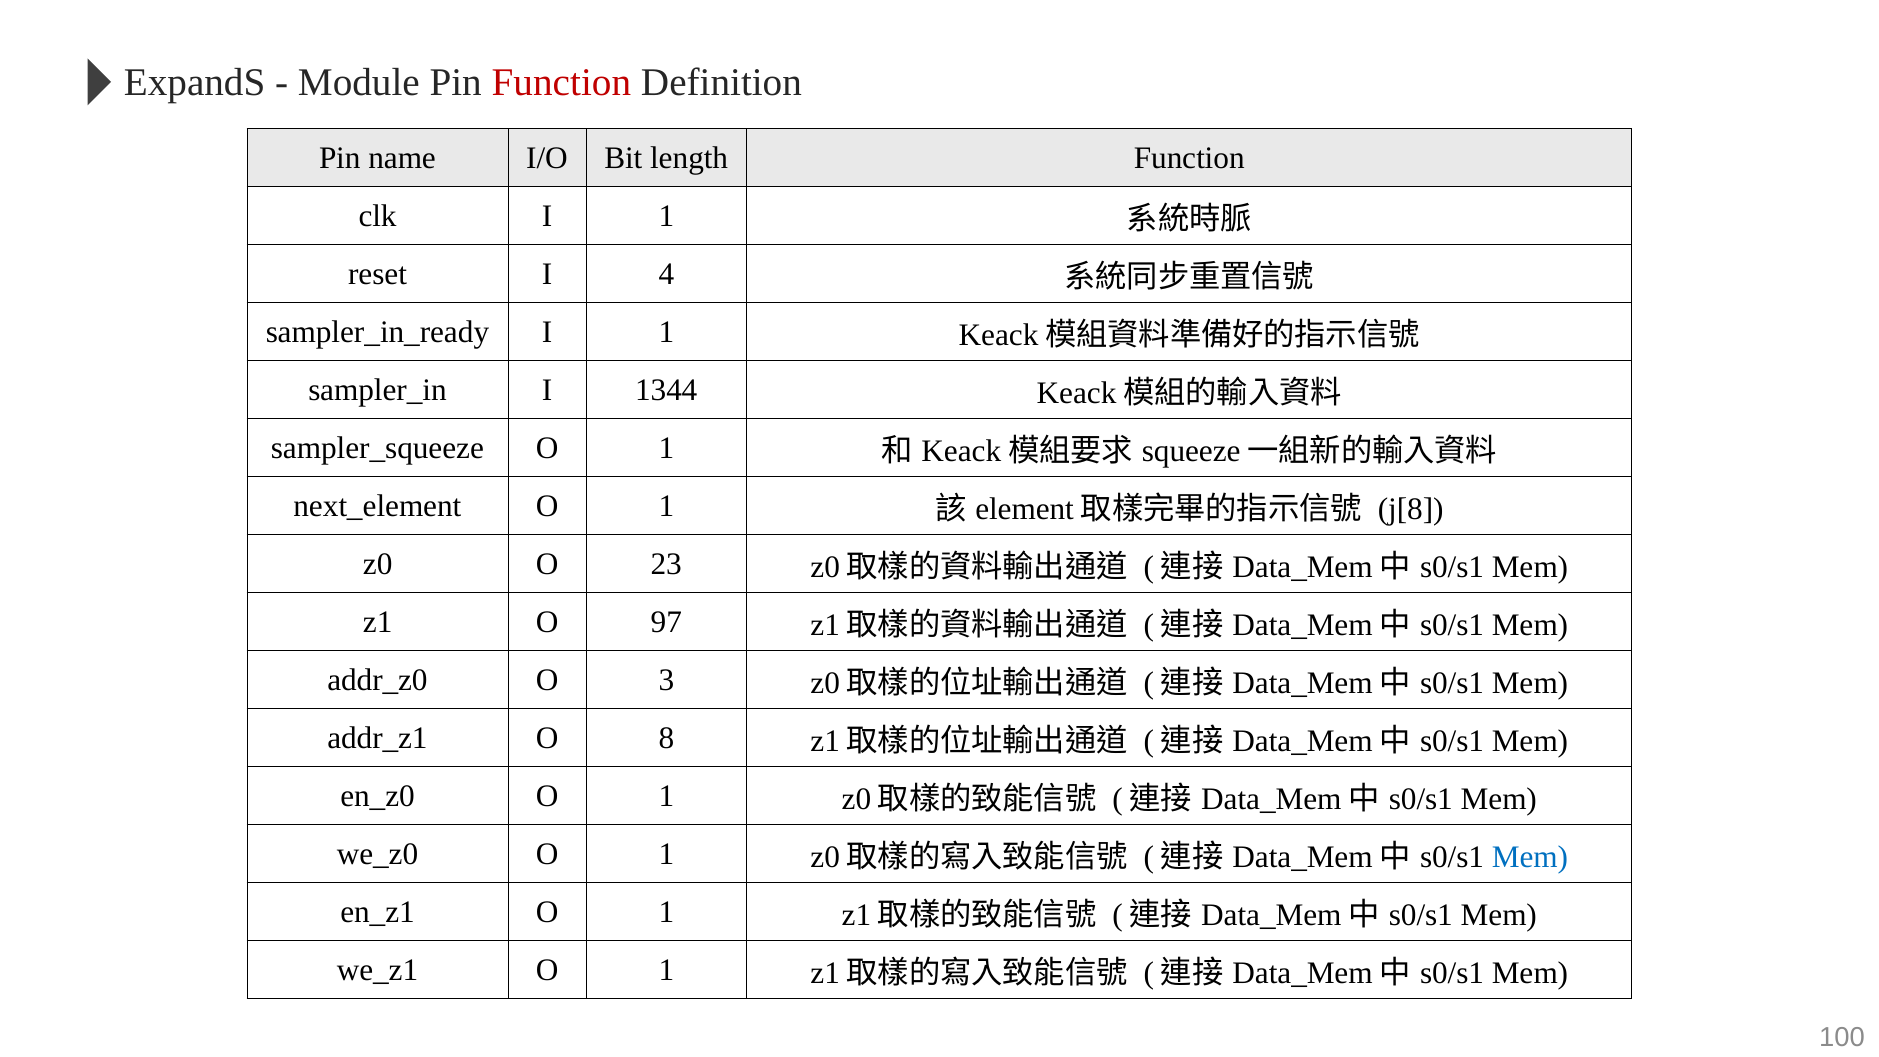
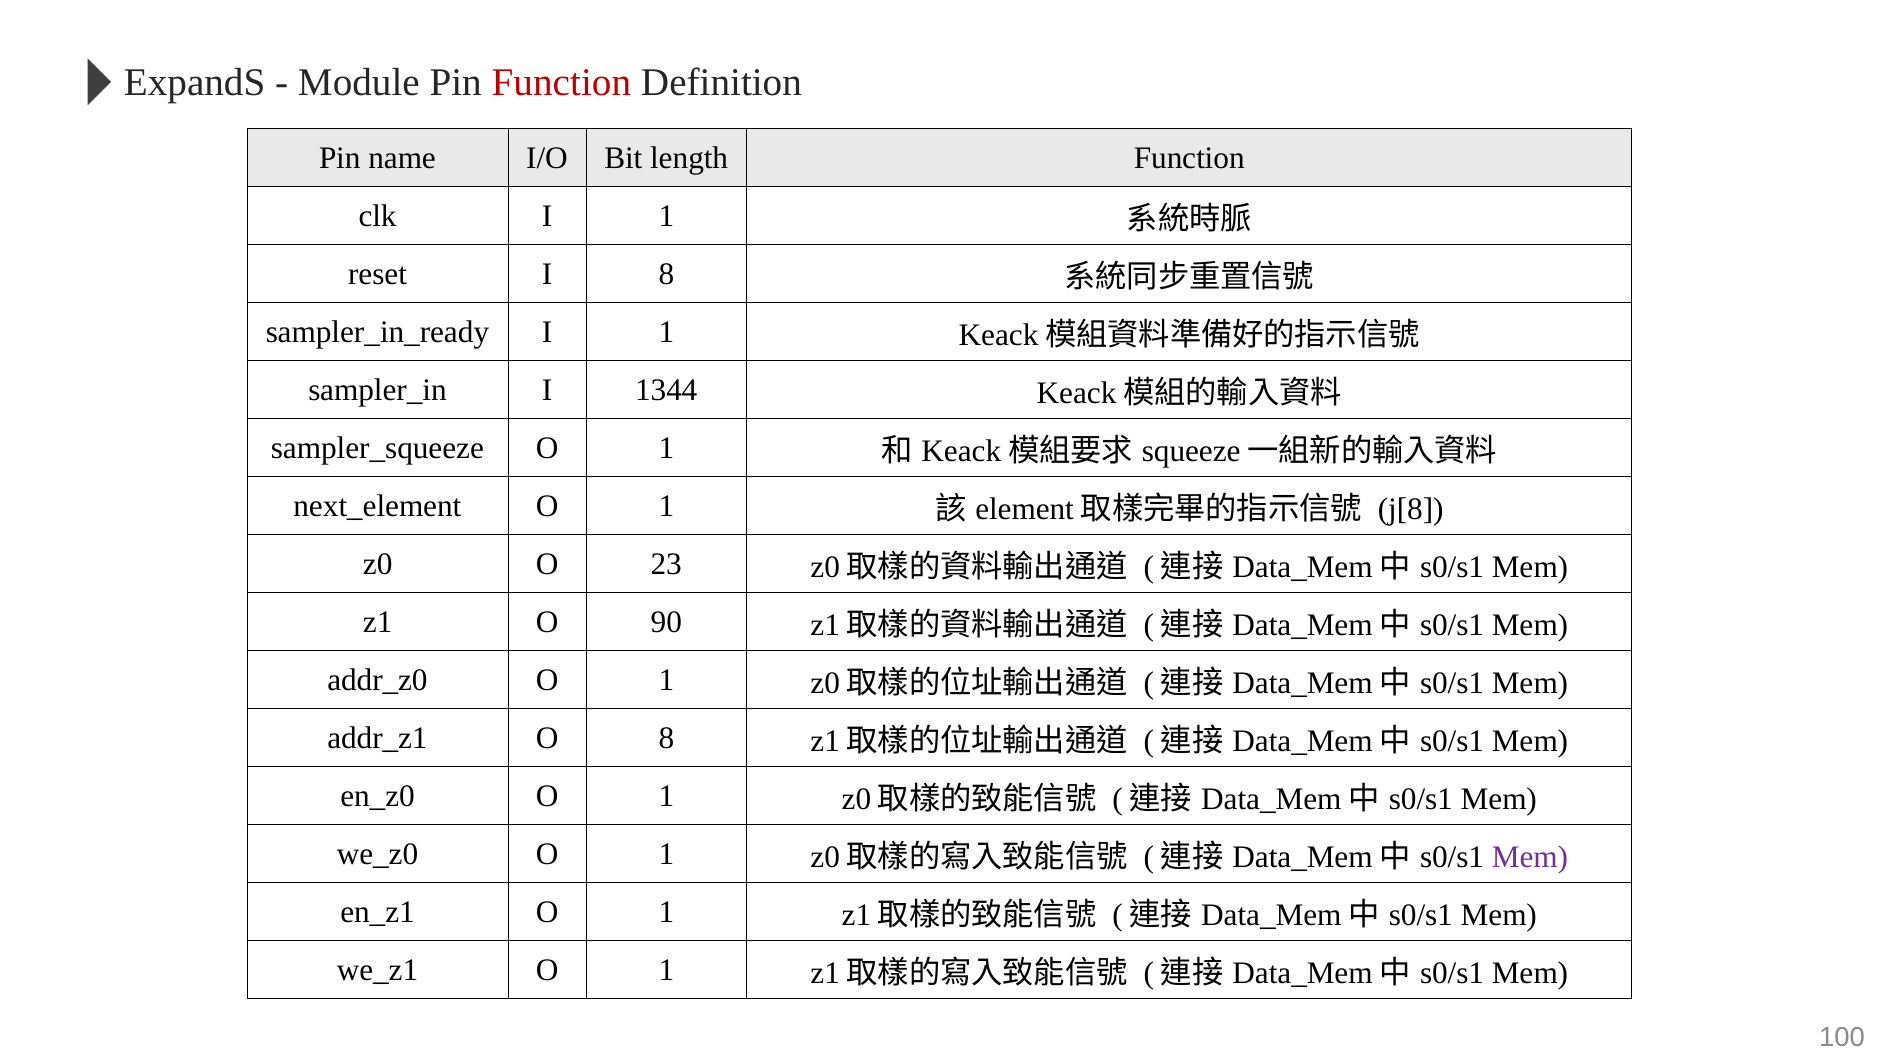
I 4: 4 -> 8
97: 97 -> 90
3 at (666, 680): 3 -> 1
Mem at (1530, 857) colour: blue -> purple
